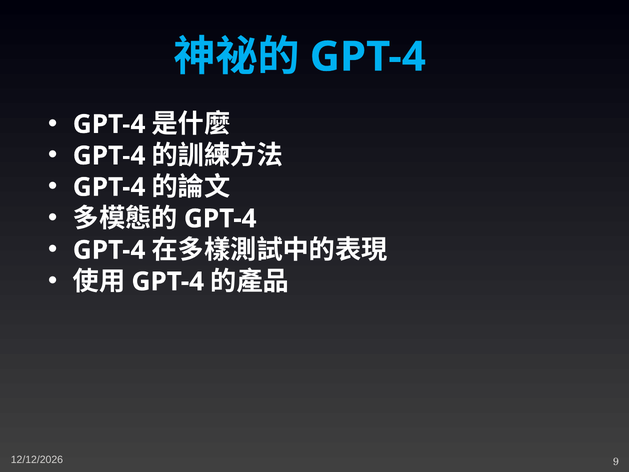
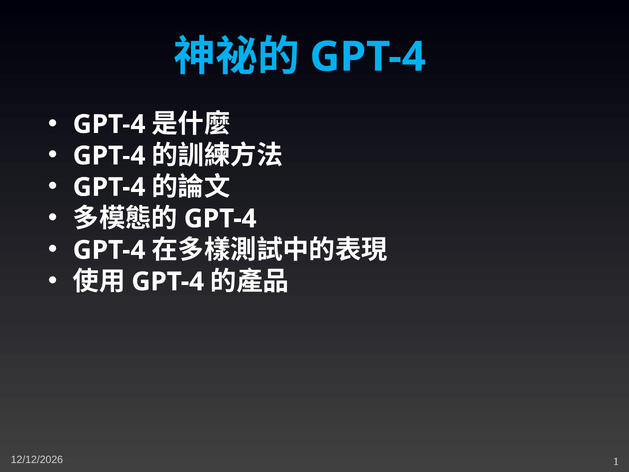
9: 9 -> 1
